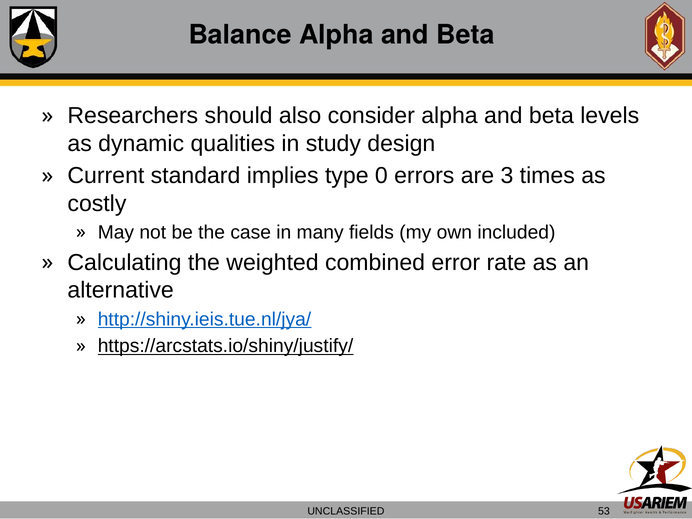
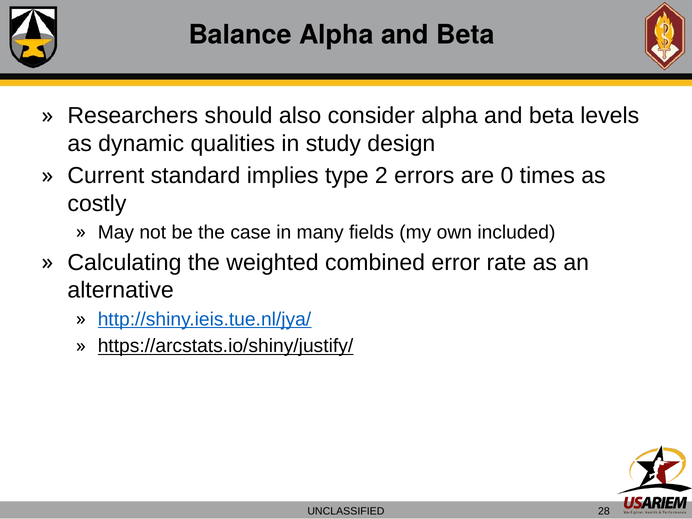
0: 0 -> 2
3: 3 -> 0
53: 53 -> 28
